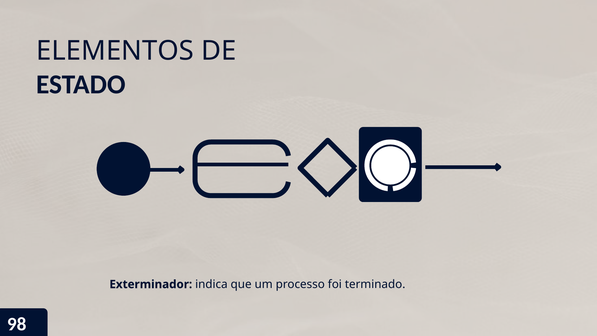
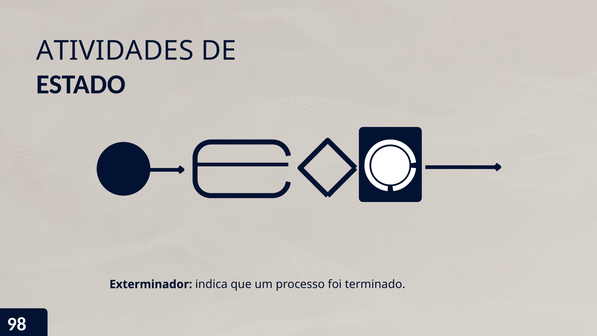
ELEMENTOS: ELEMENTOS -> ATIVIDADES
